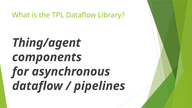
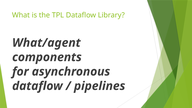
Thing/agent: Thing/agent -> What/agent
